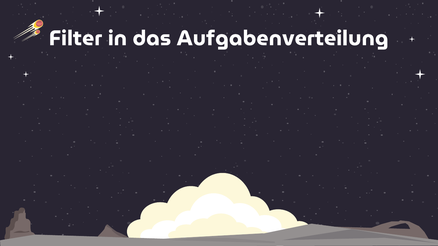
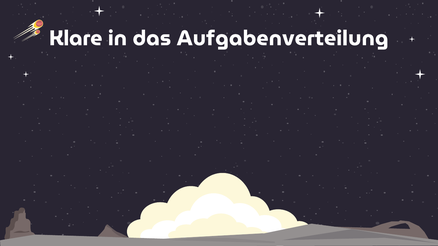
Filter: Filter -> Klare
